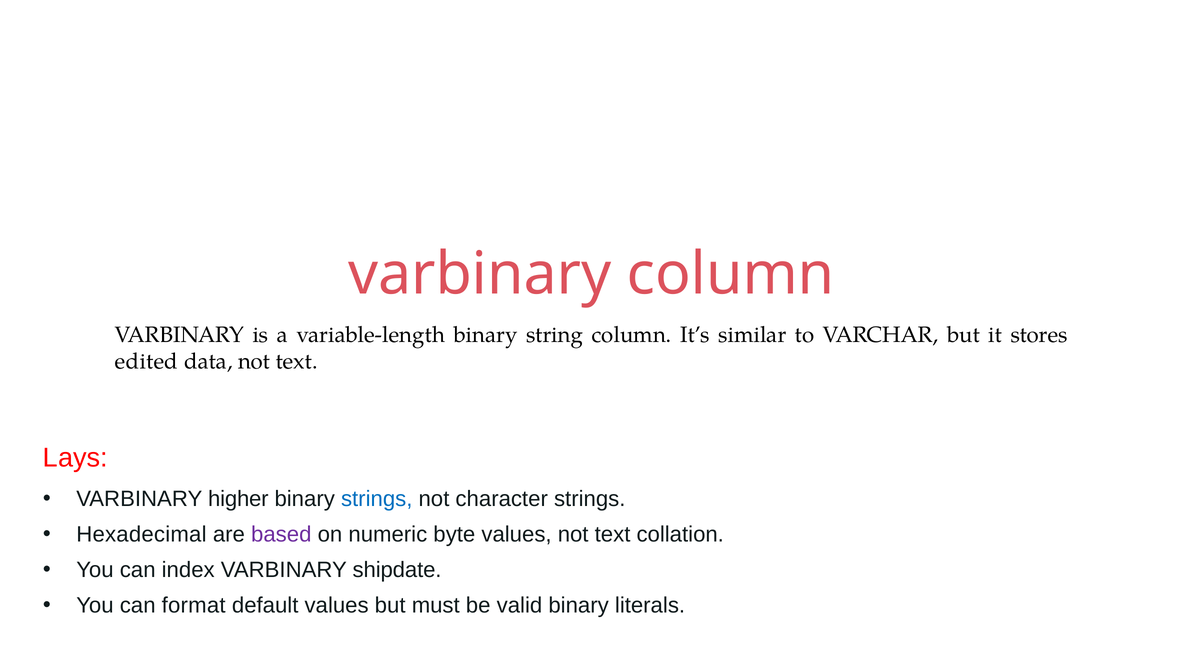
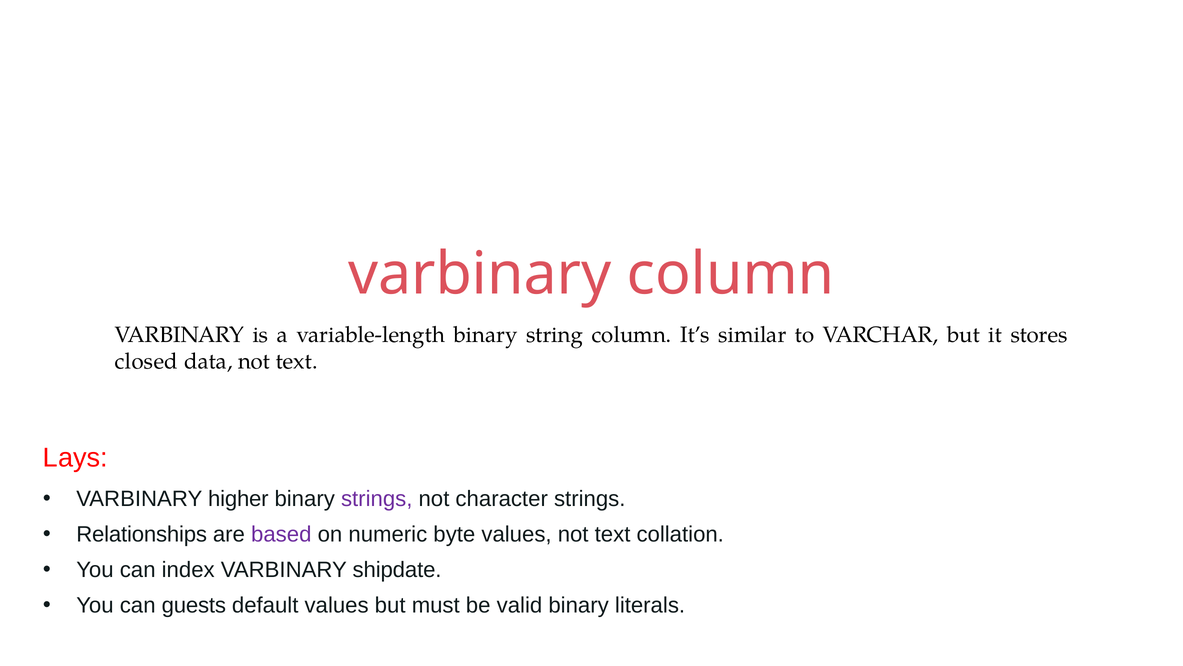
edited: edited -> closed
strings at (377, 498) colour: blue -> purple
Hexadecimal: Hexadecimal -> Relationships
format: format -> guests
